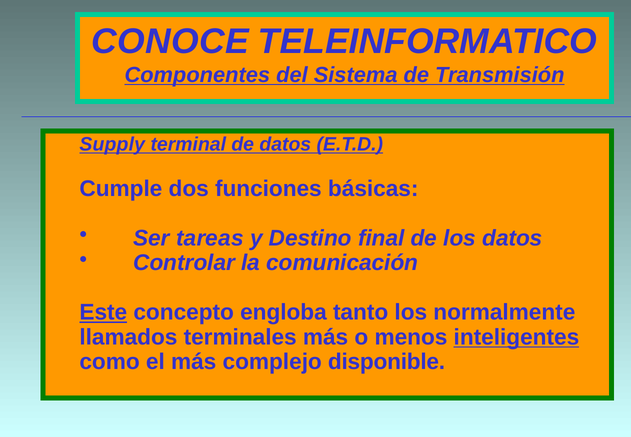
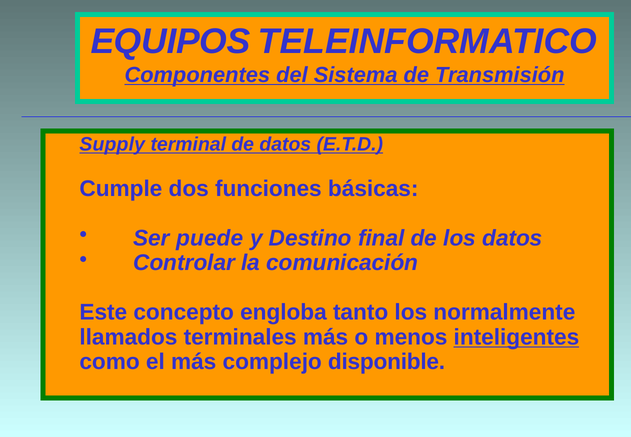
CONOCE: CONOCE -> EQUIPOS
tareas: tareas -> puede
Este underline: present -> none
